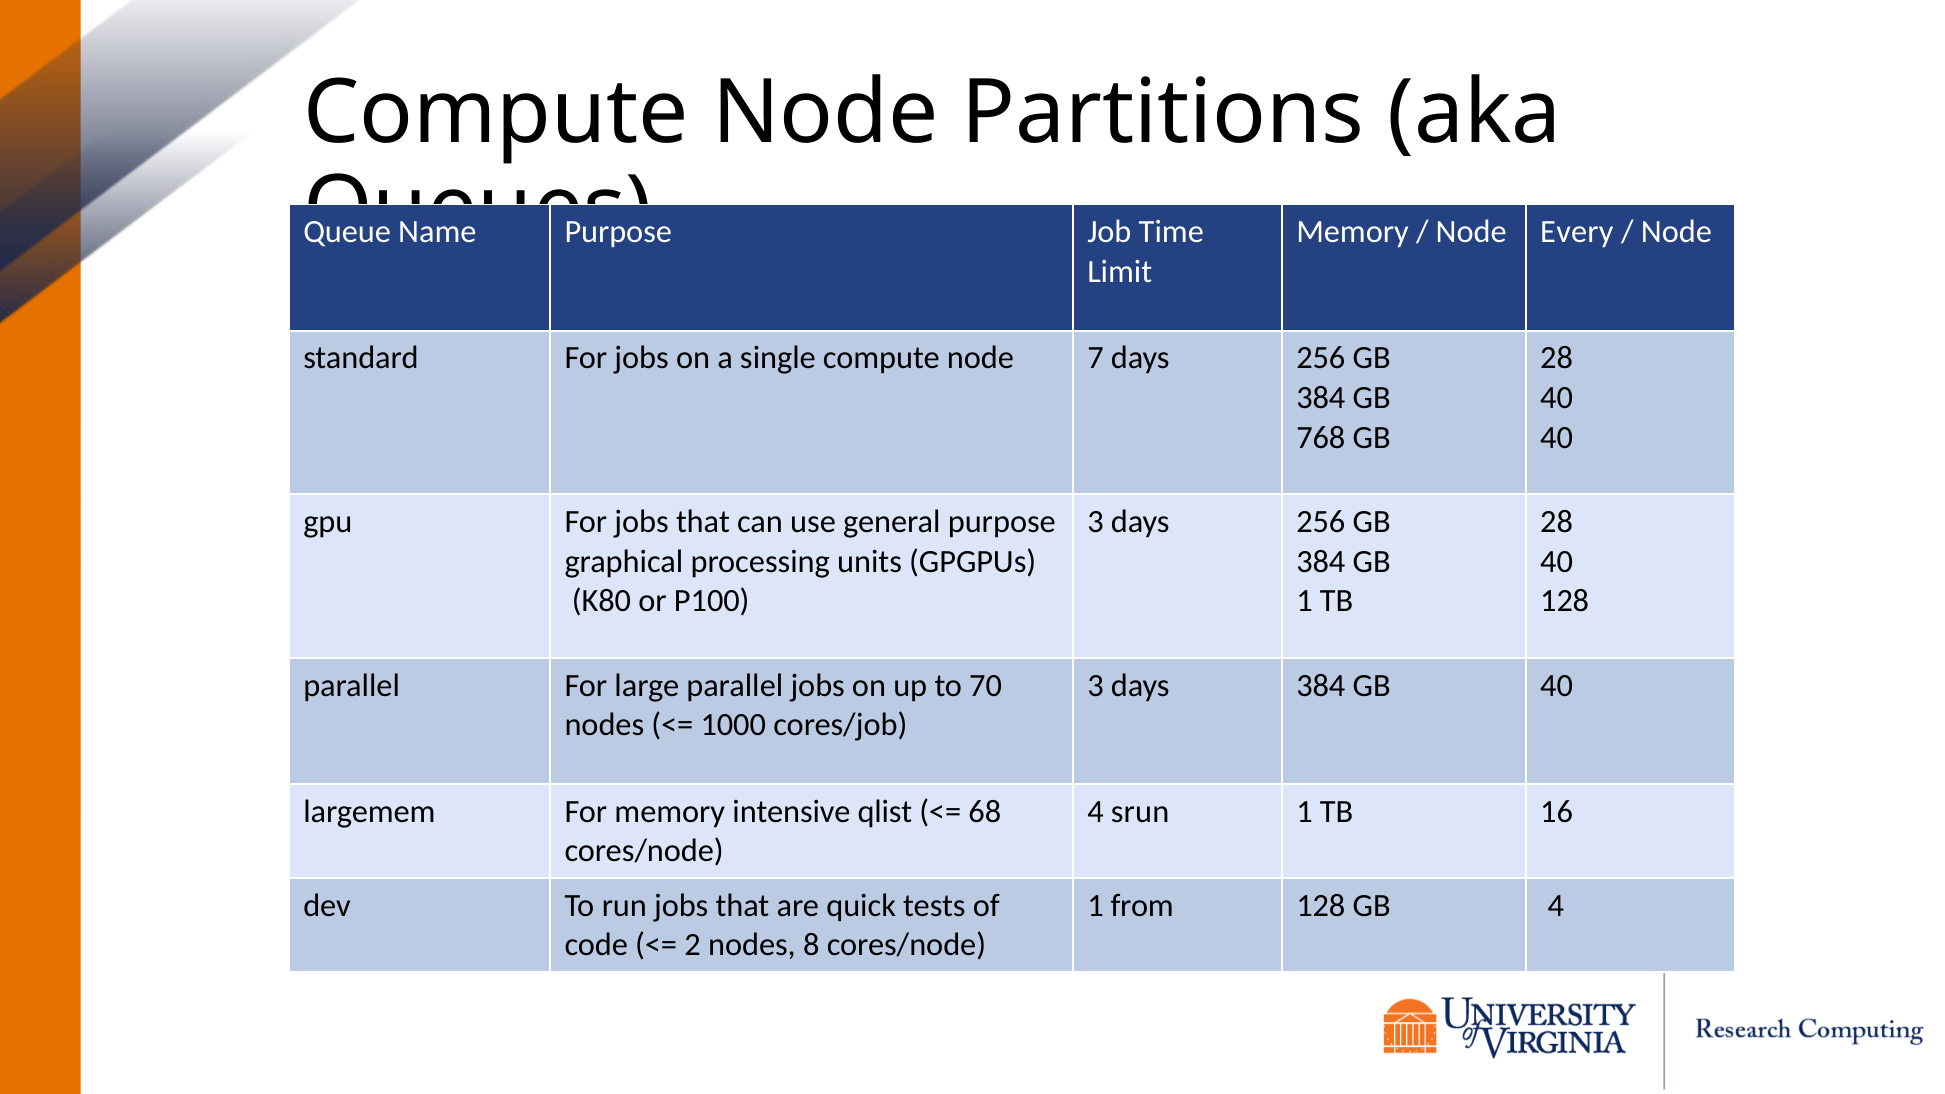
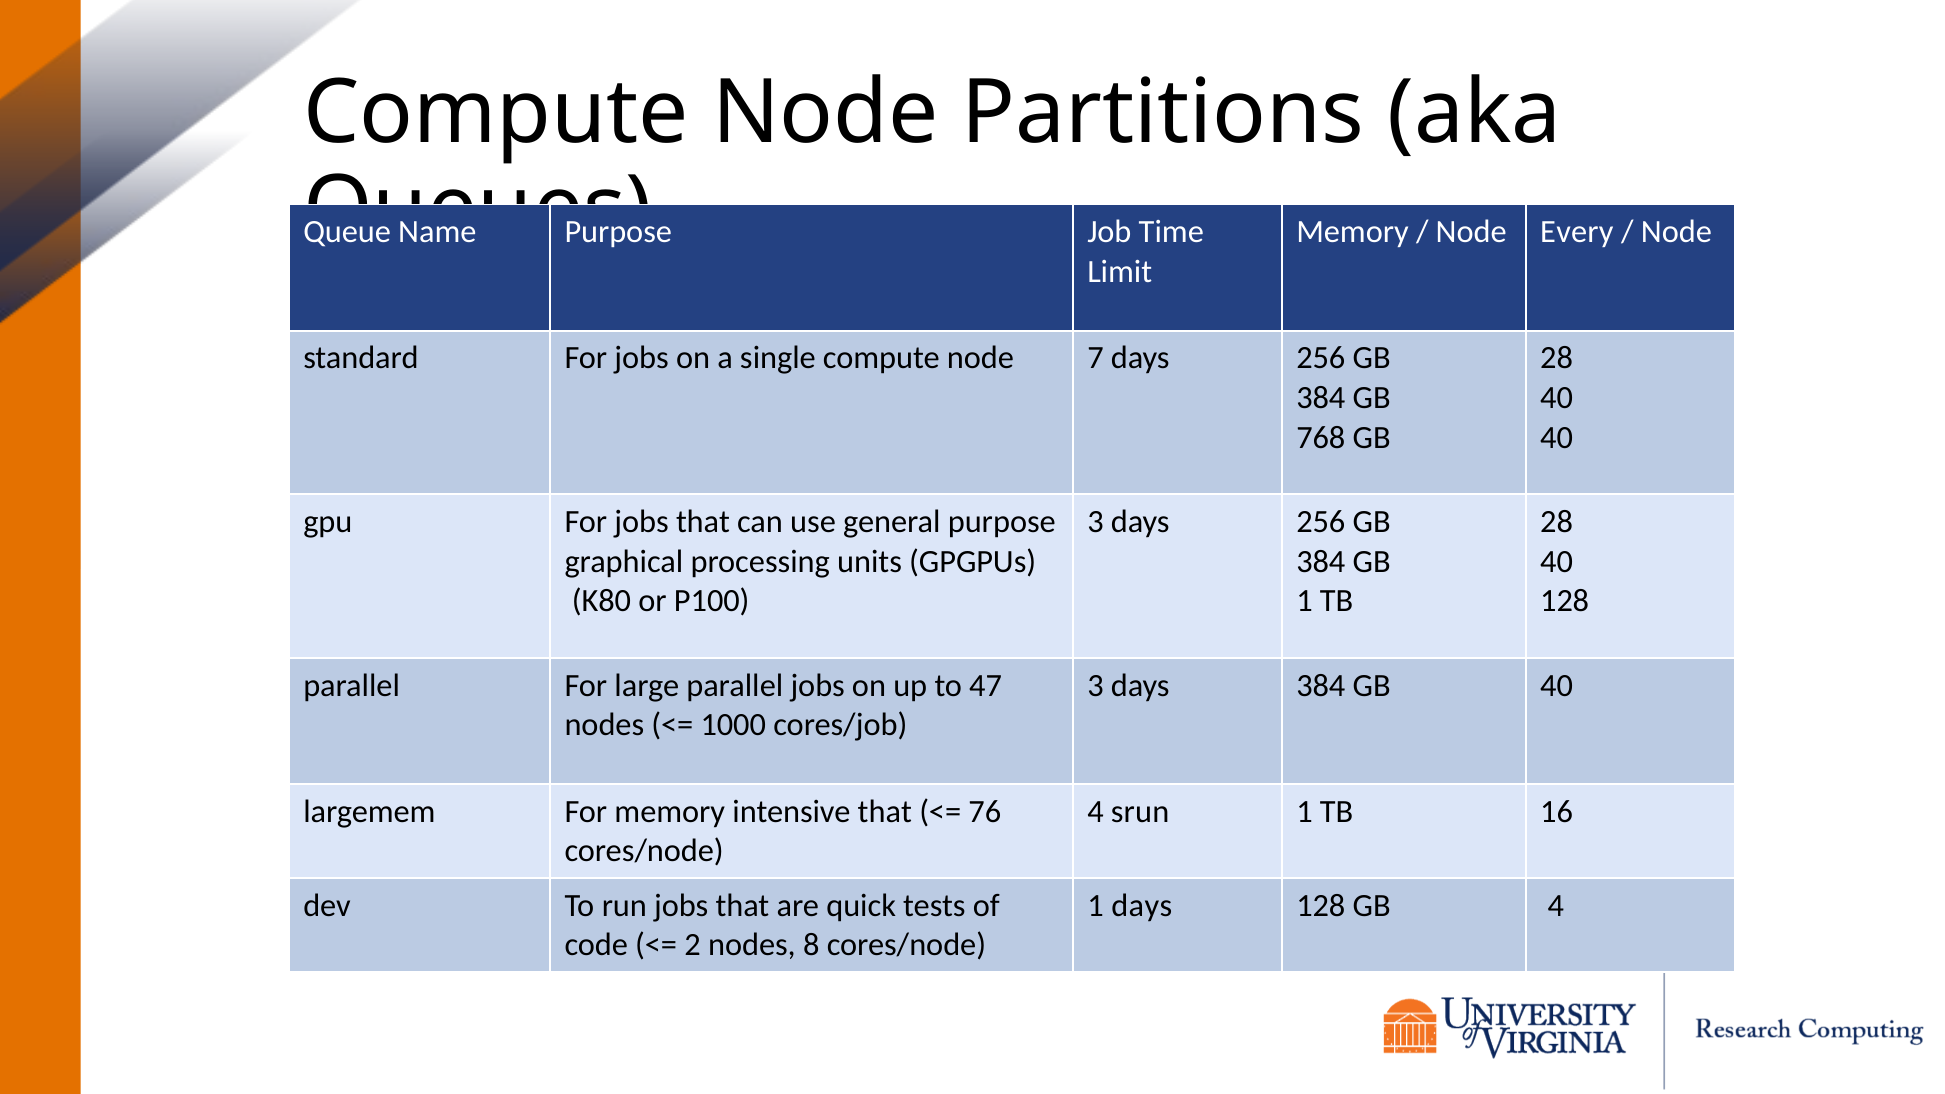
70: 70 -> 47
intensive qlist: qlist -> that
68: 68 -> 76
1 from: from -> days
